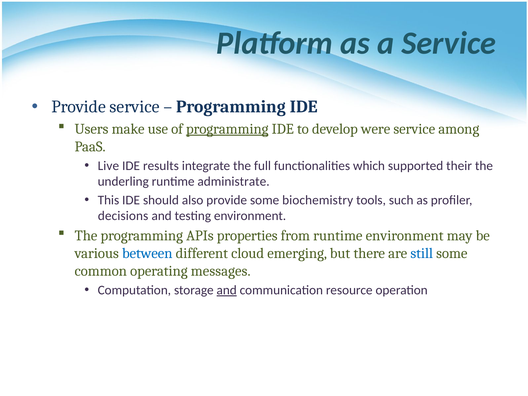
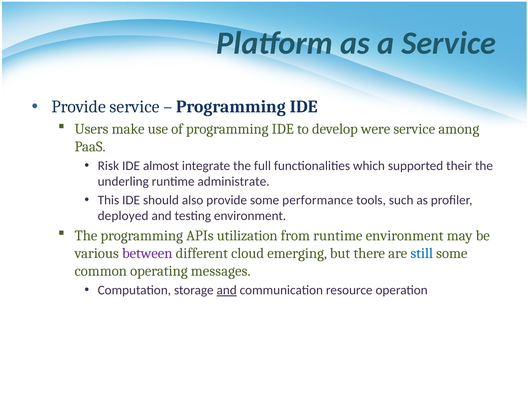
programming at (227, 129) underline: present -> none
Live: Live -> Risk
results: results -> almost
biochemistry: biochemistry -> performance
decisions: decisions -> deployed
properties: properties -> utilization
between colour: blue -> purple
